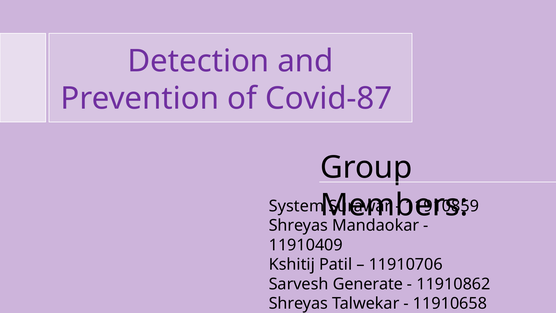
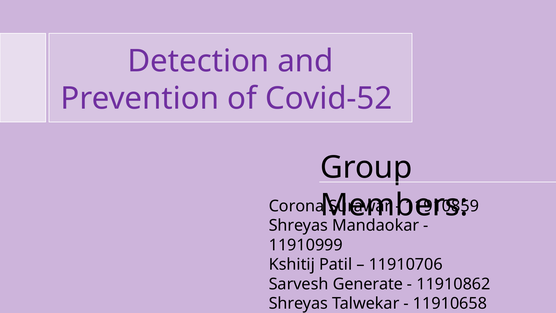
Covid-87: Covid-87 -> Covid-52
System: System -> Corona
11910409: 11910409 -> 11910999
